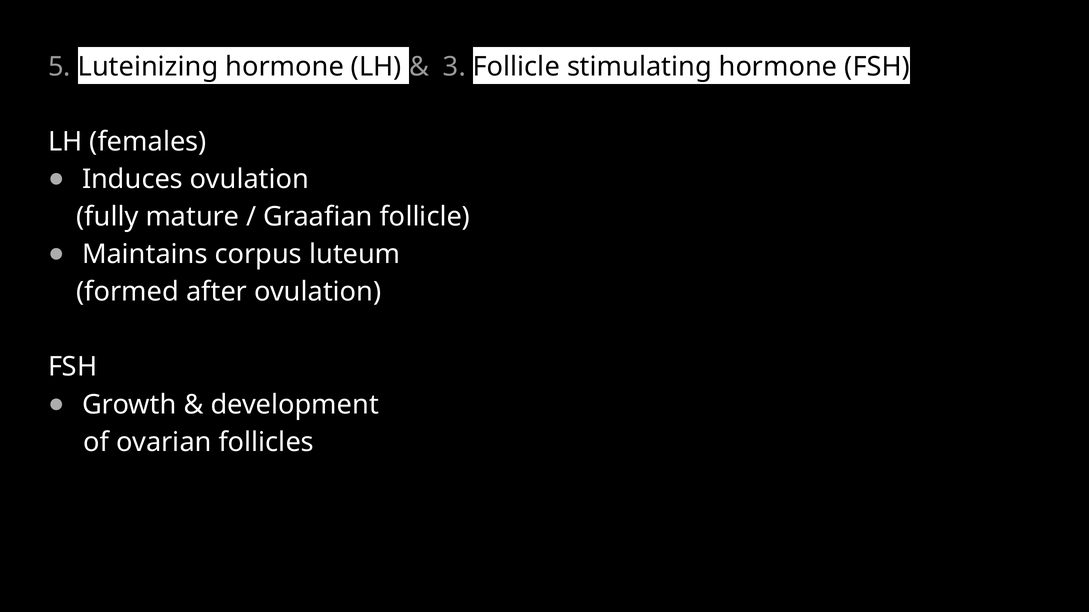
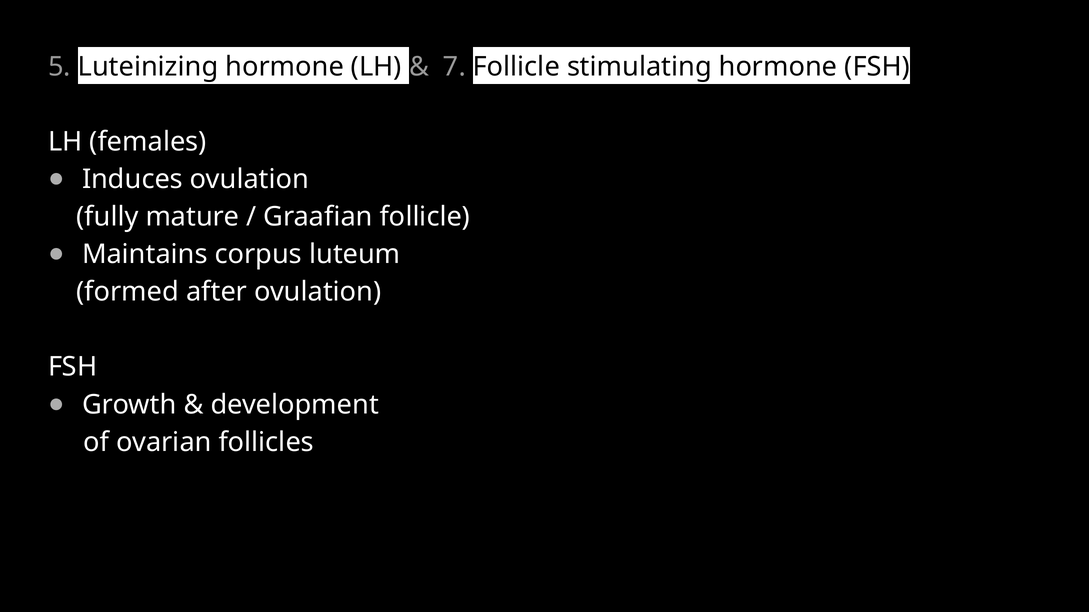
3: 3 -> 7
